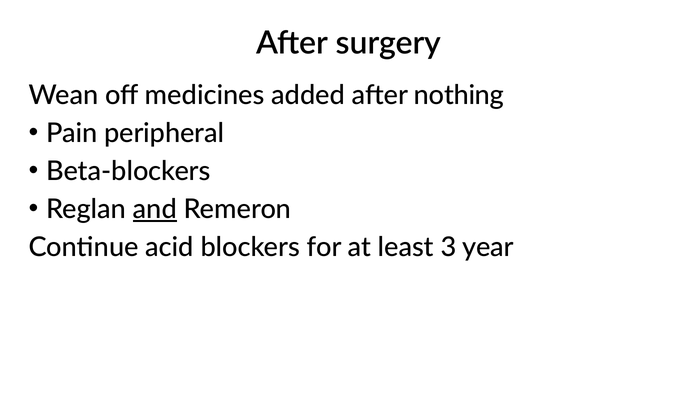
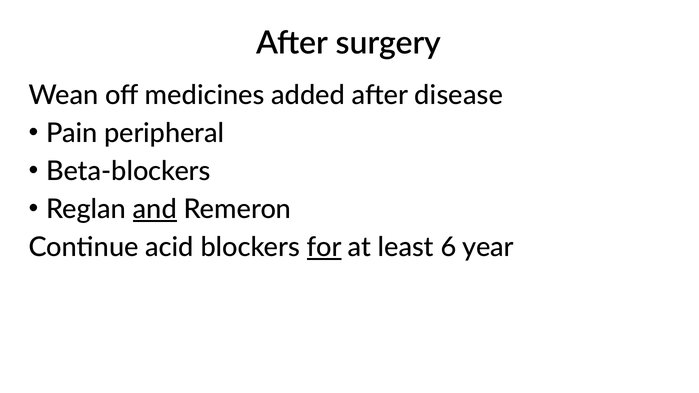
nothing: nothing -> disease
for underline: none -> present
3: 3 -> 6
